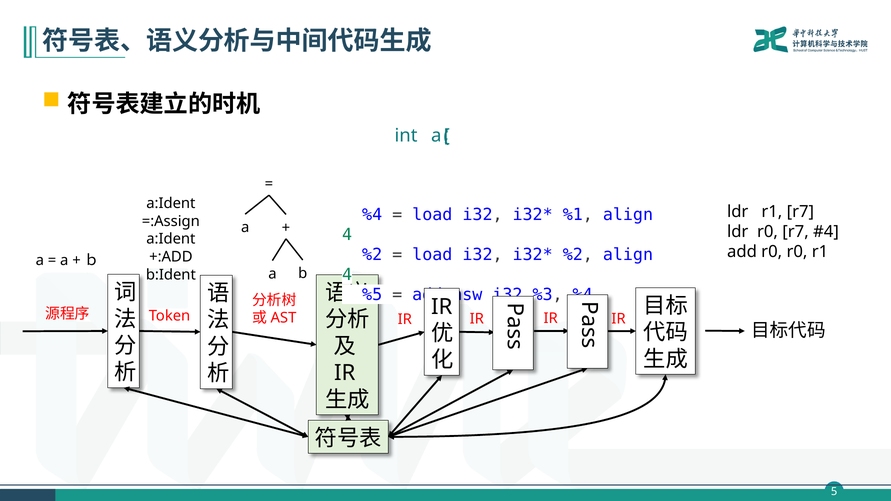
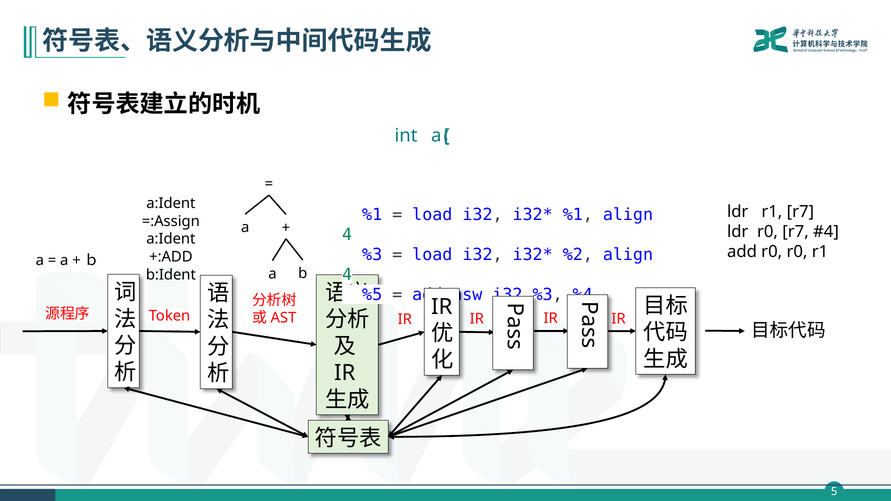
%4 at (372, 215): %4 -> %1
%2 at (372, 255): %2 -> %3
